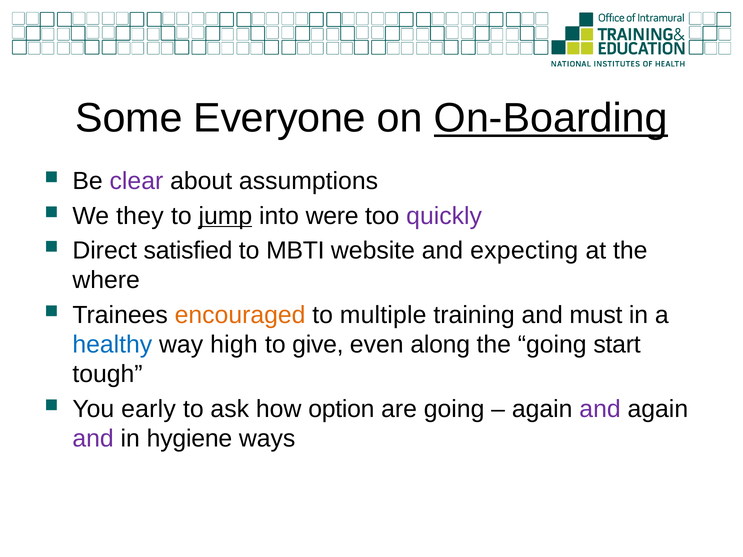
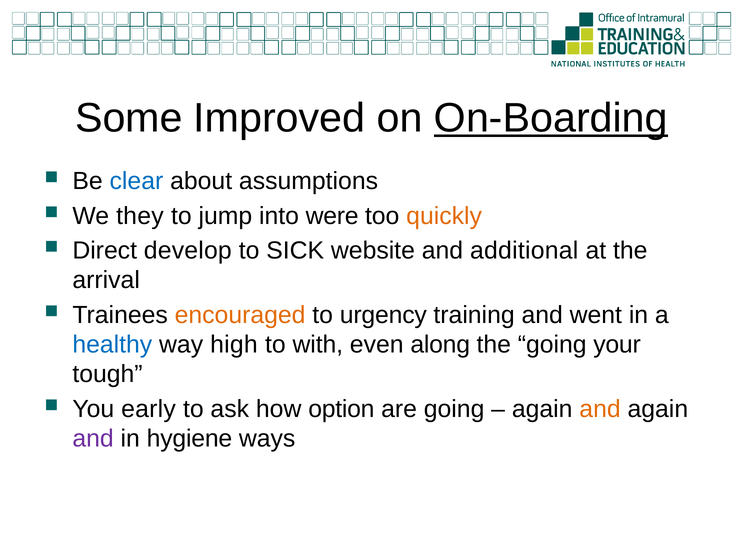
Everyone: Everyone -> Improved
clear colour: purple -> blue
jump underline: present -> none
quickly colour: purple -> orange
satisfied: satisfied -> develop
MBTI: MBTI -> SICK
expecting: expecting -> additional
where: where -> arrival
multiple: multiple -> urgency
must: must -> went
give: give -> with
start: start -> your
and at (600, 409) colour: purple -> orange
